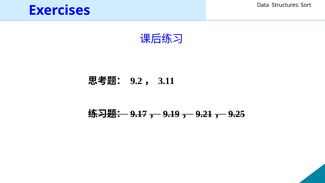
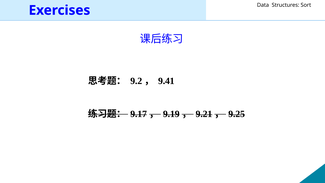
3.11: 3.11 -> 9.41
